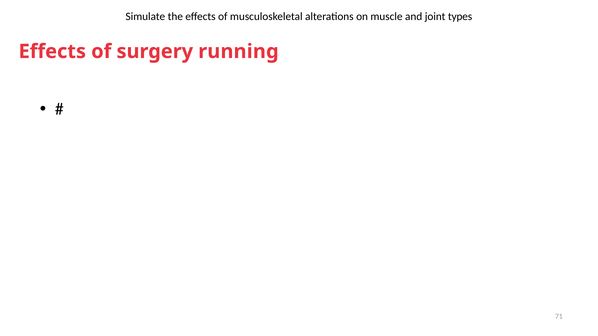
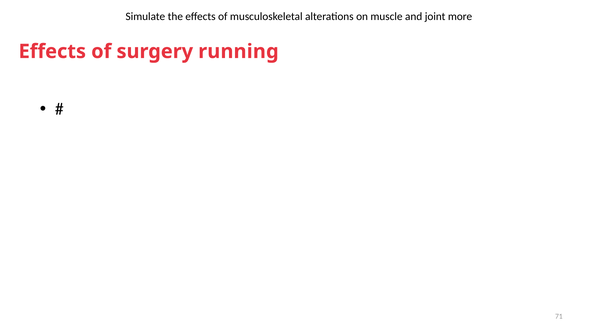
types: types -> more
